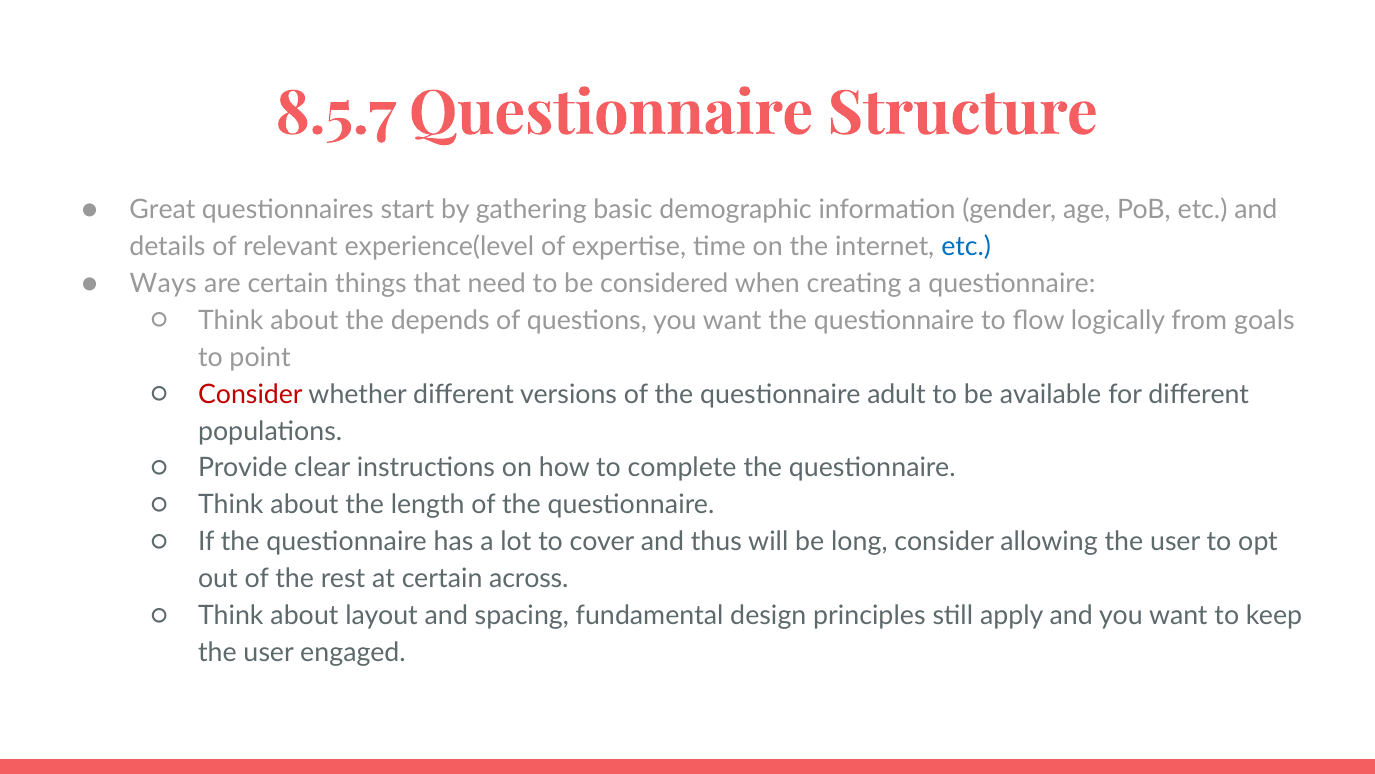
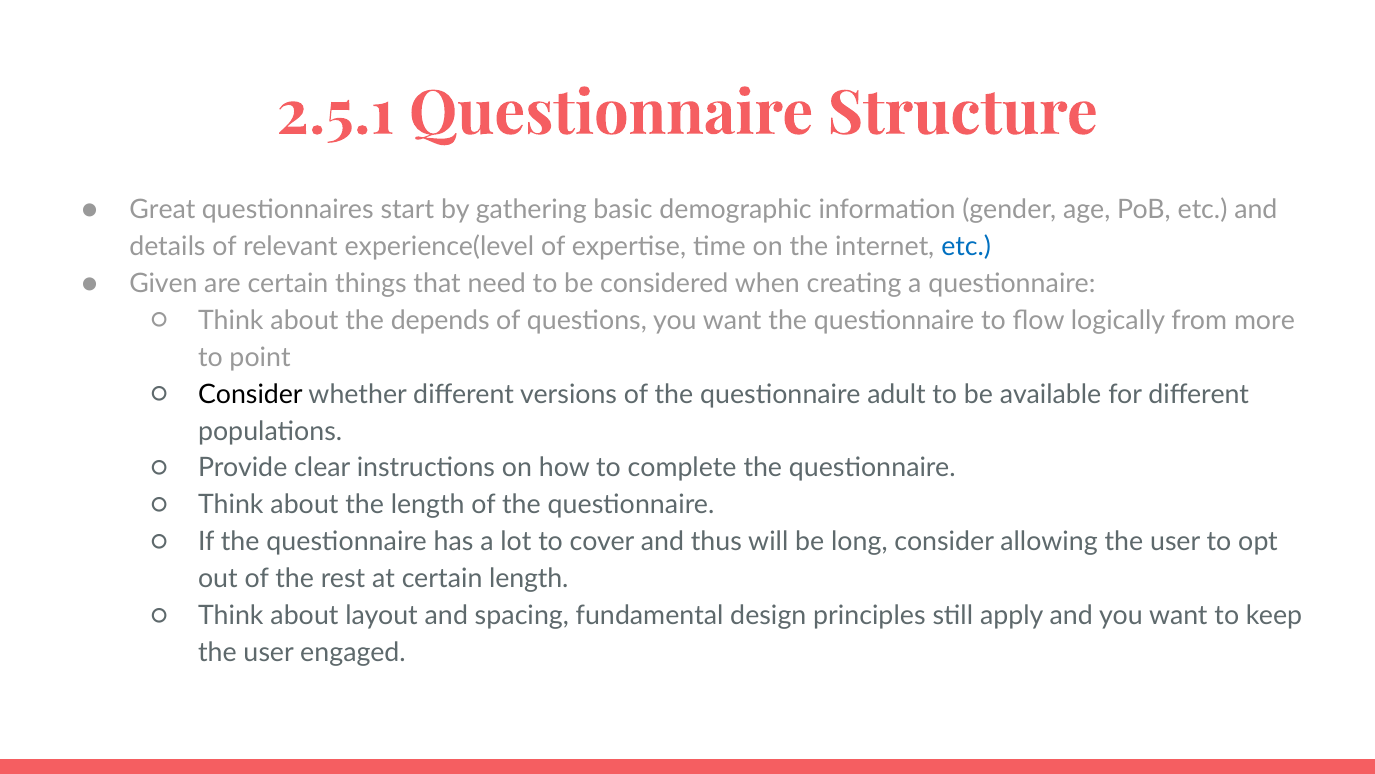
8.5.7: 8.5.7 -> 2.5.1
Ways: Ways -> Given
goals: goals -> more
Consider at (250, 394) colour: red -> black
certain across: across -> length
